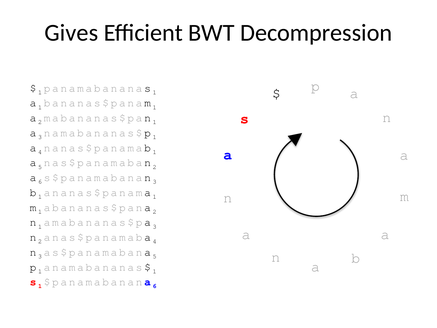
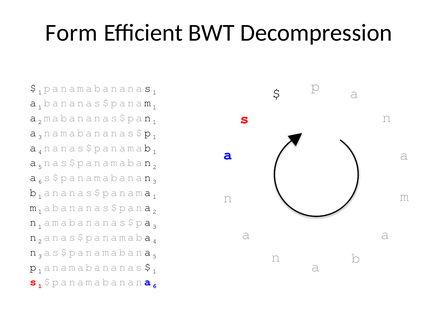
Gives: Gives -> Form
